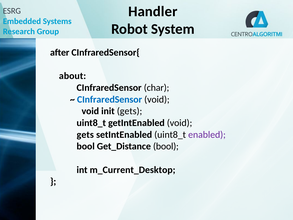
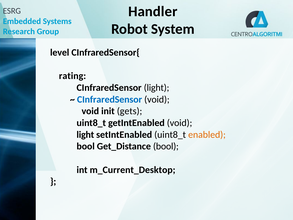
after: after -> level
about: about -> rating
CInfraredSensor char: char -> light
gets at (85, 134): gets -> light
enabled colour: purple -> orange
